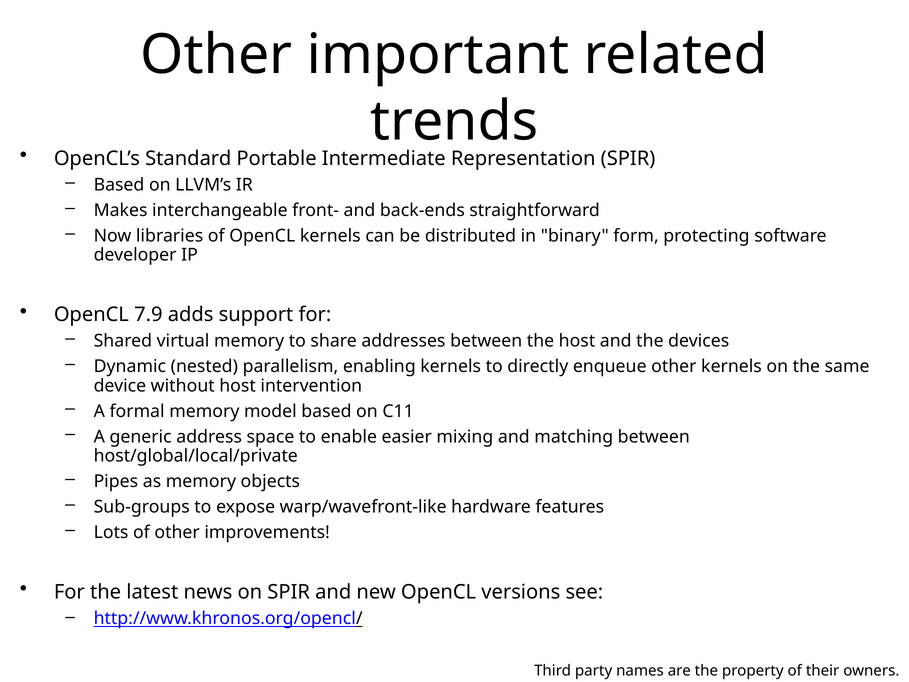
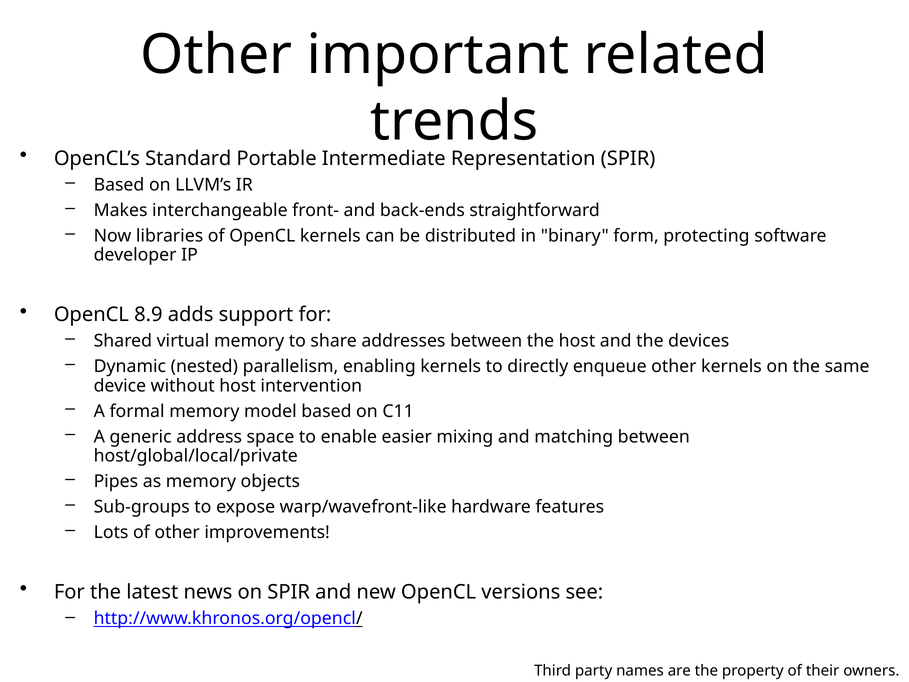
7.9: 7.9 -> 8.9
